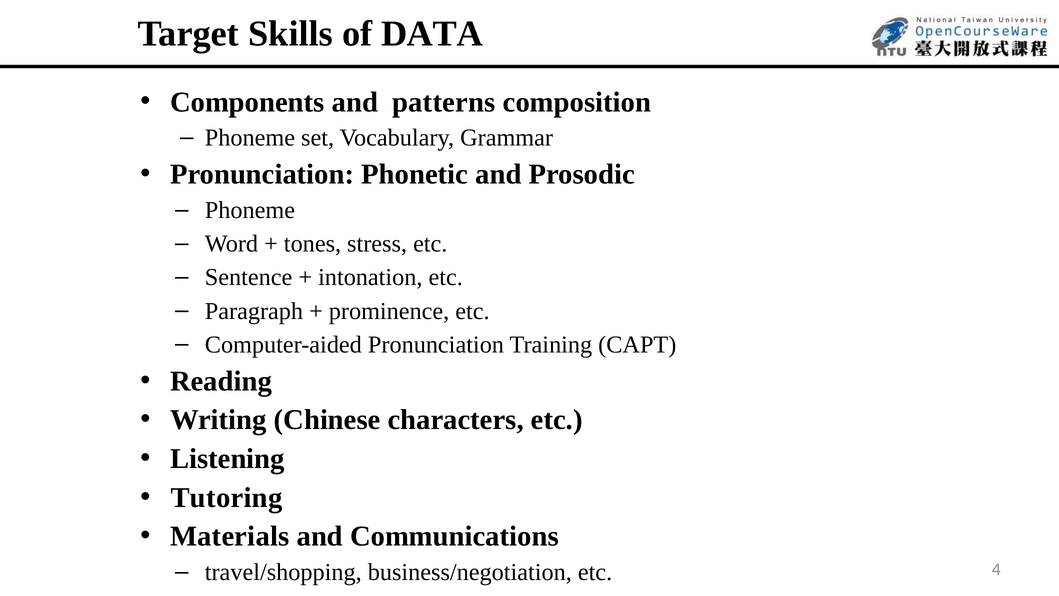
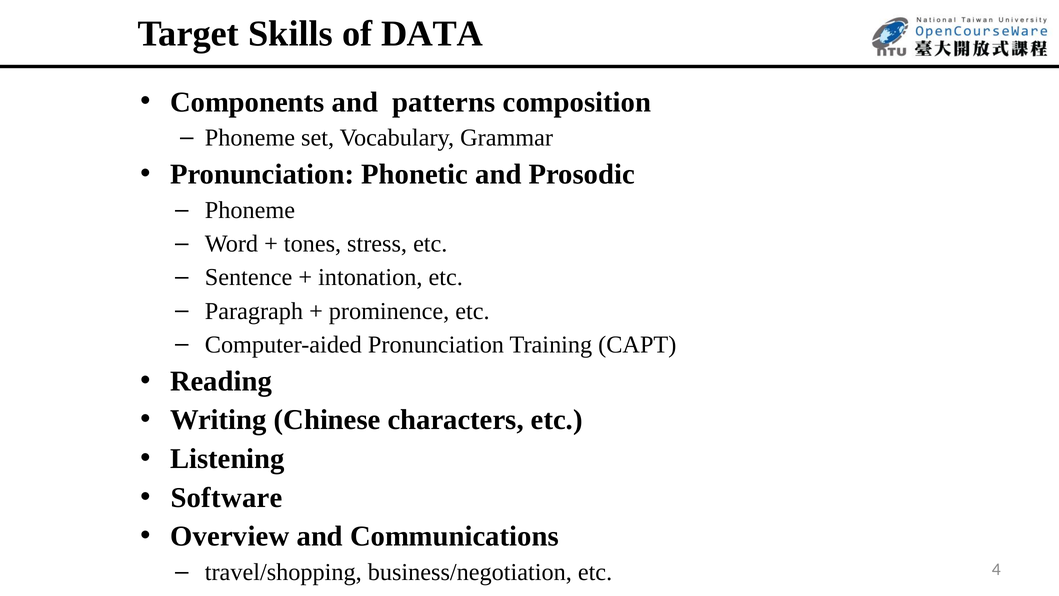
Tutoring: Tutoring -> Software
Materials: Materials -> Overview
